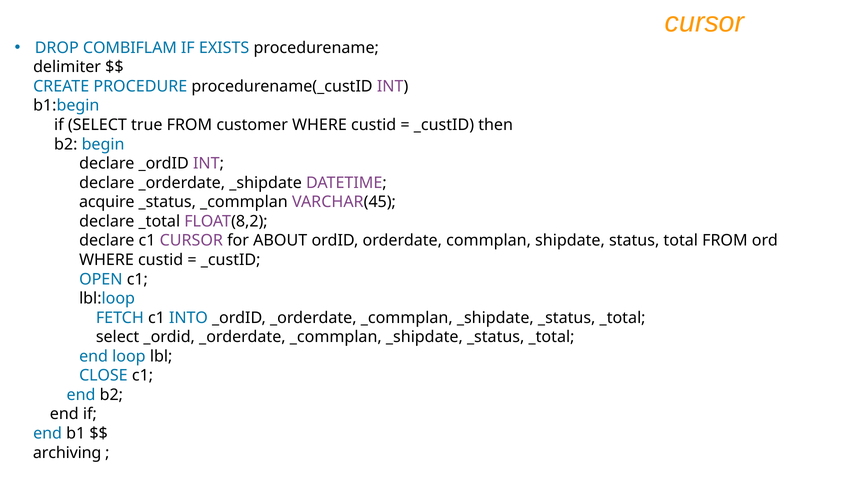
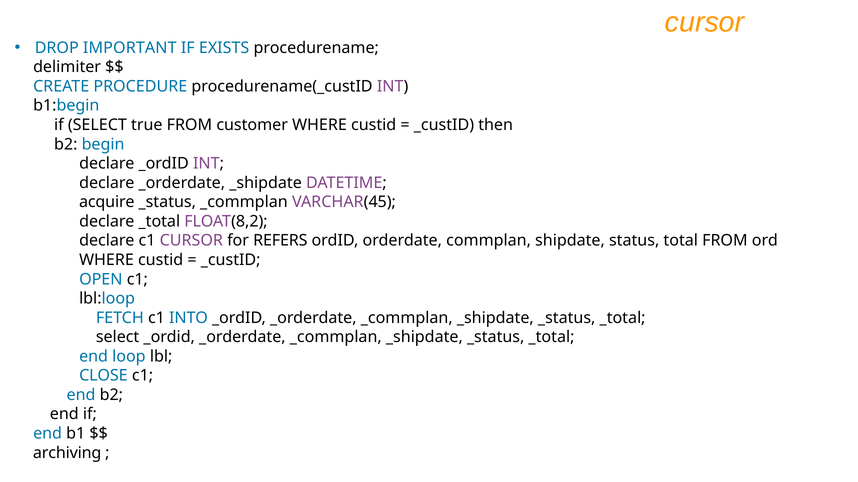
COMBIFLAM: COMBIFLAM -> IMPORTANT
ABOUT: ABOUT -> REFERS
